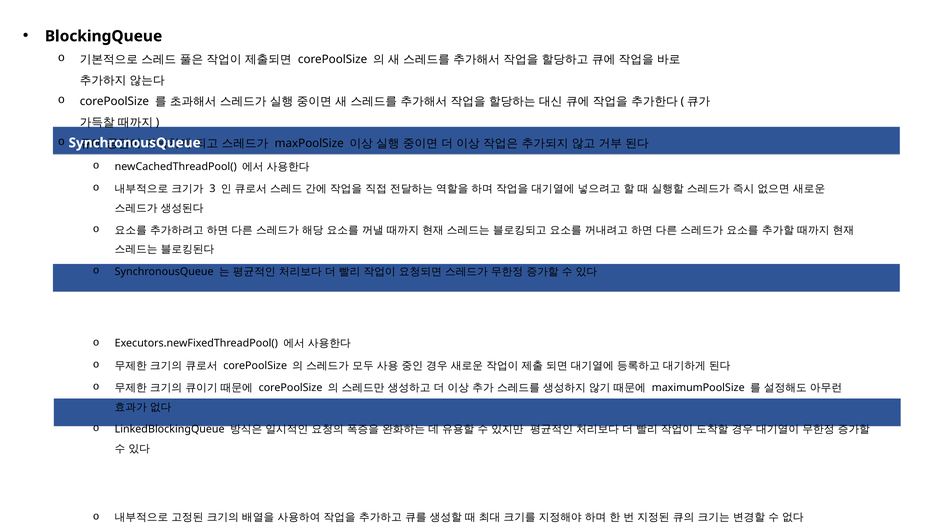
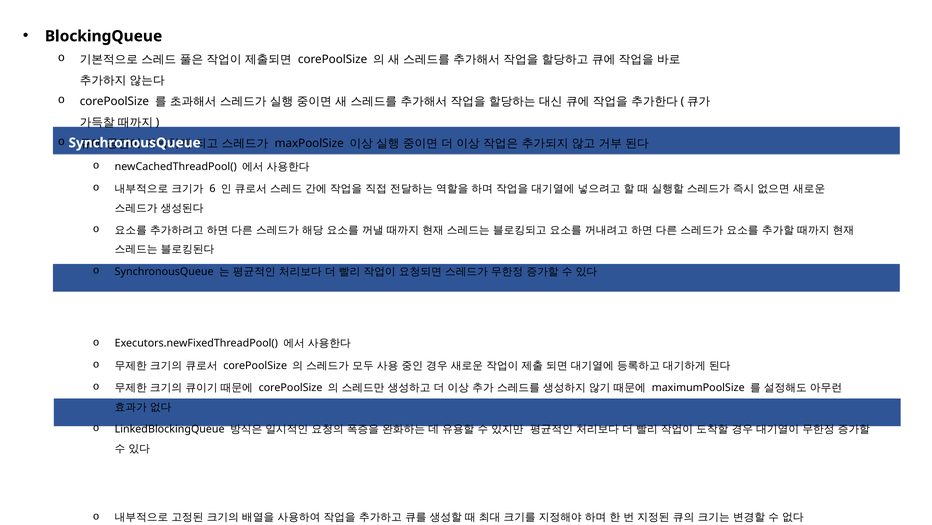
3: 3 -> 6
